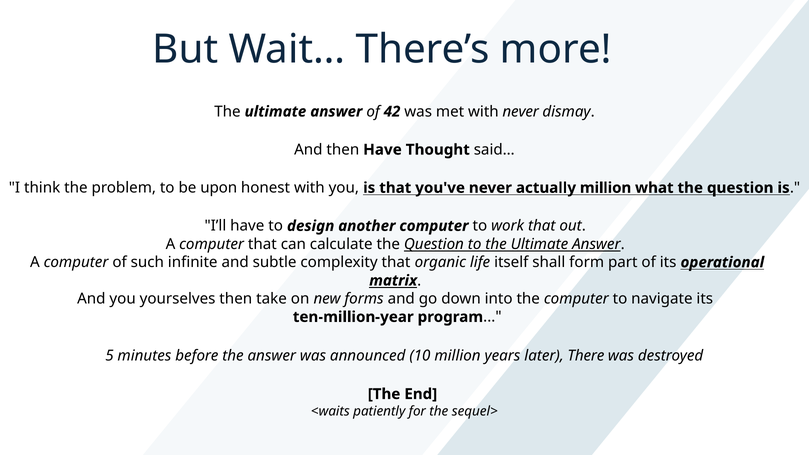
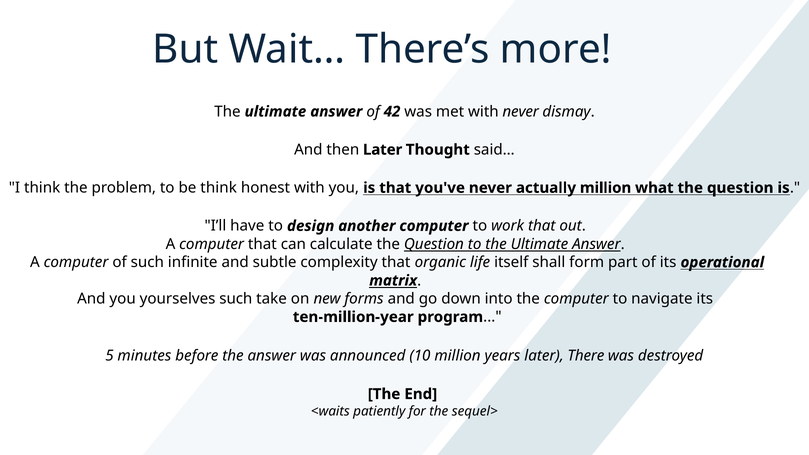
then Have: Have -> Later
be upon: upon -> think
yourselves then: then -> such
